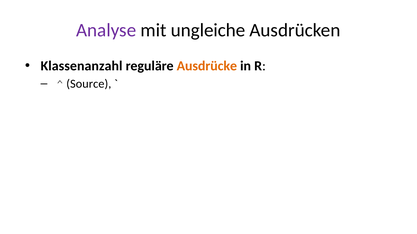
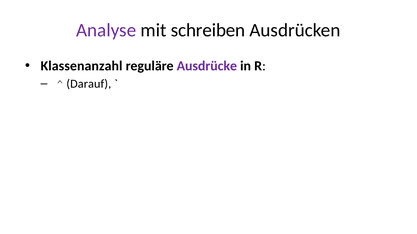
ungleiche: ungleiche -> schreiben
Ausdrücke colour: orange -> purple
Source: Source -> Darauf
